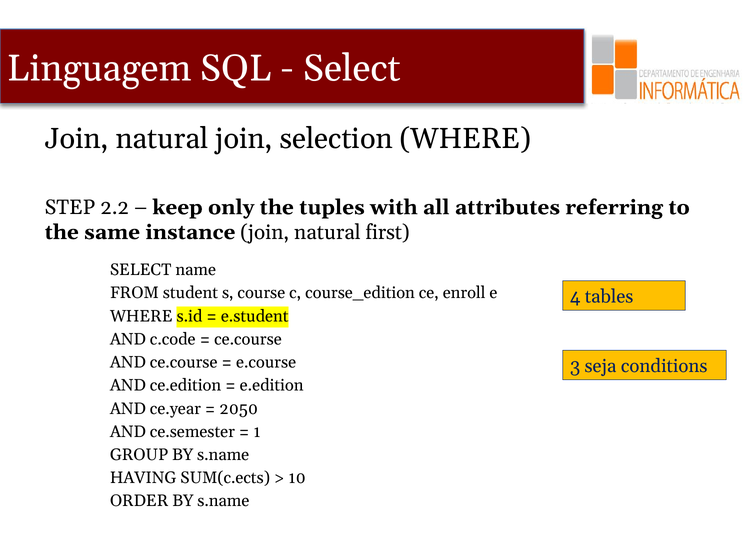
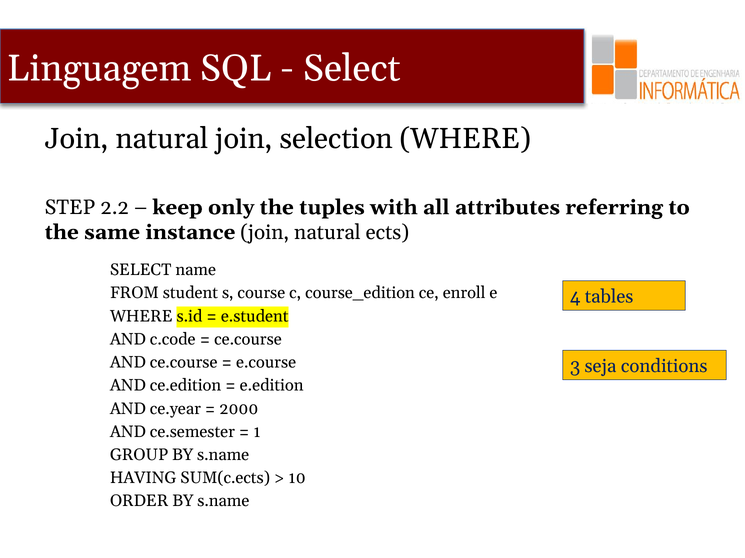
first: first -> ects
2050: 2050 -> 2000
